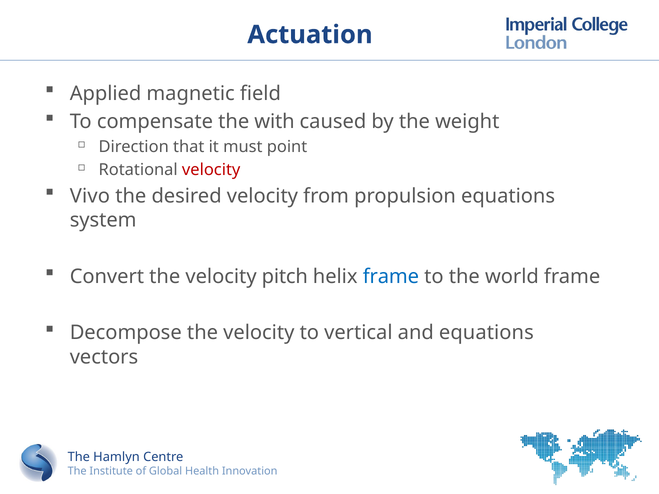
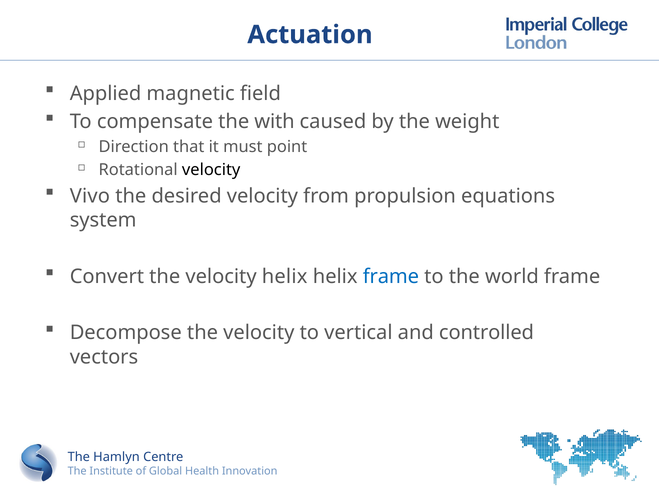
velocity at (211, 170) colour: red -> black
velocity pitch: pitch -> helix
and equations: equations -> controlled
